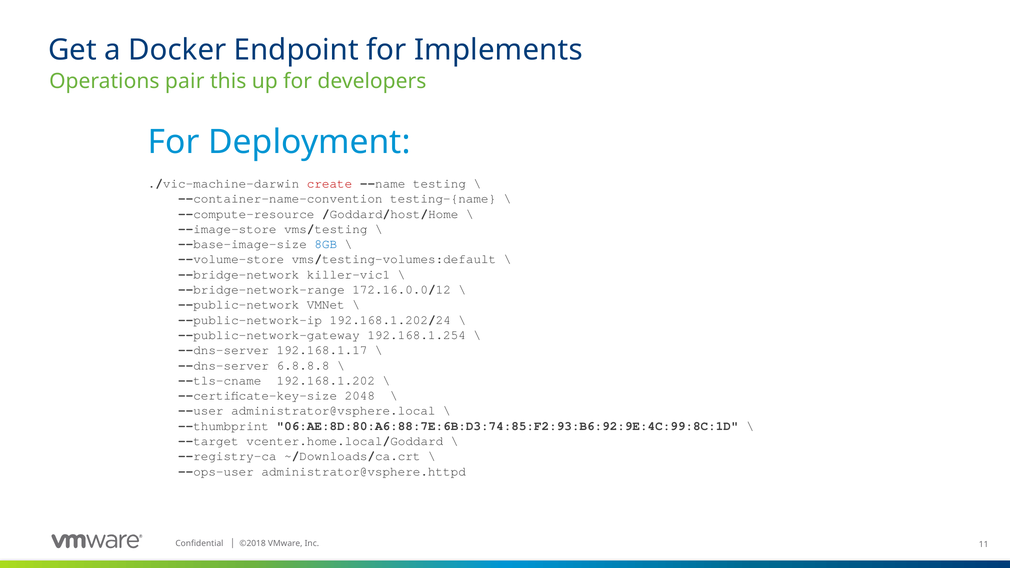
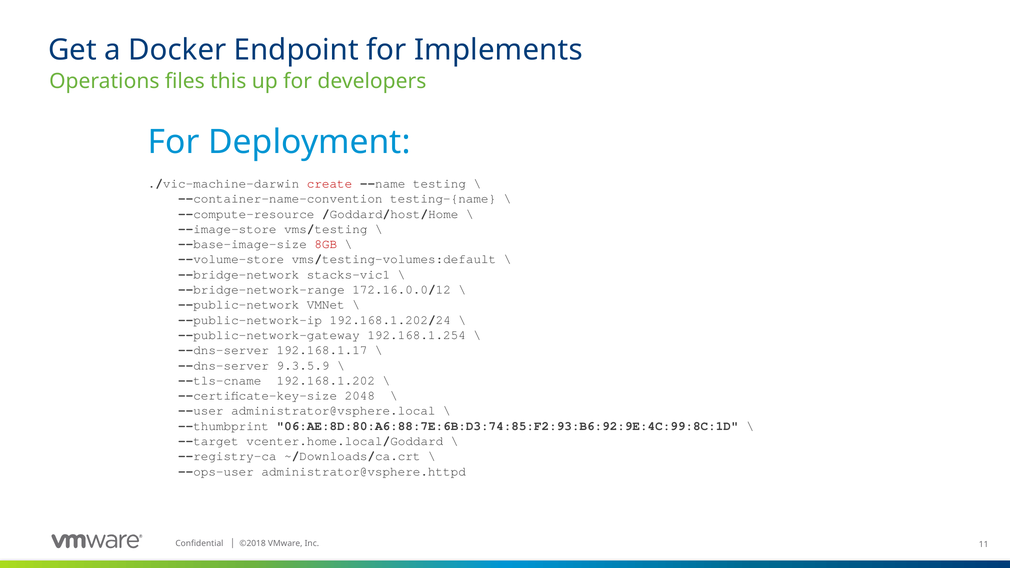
pair: pair -> files
8GB colour: blue -> red
killer-vic1: killer-vic1 -> stacks-vic1
6.8.8.8: 6.8.8.8 -> 9.3.5.9
